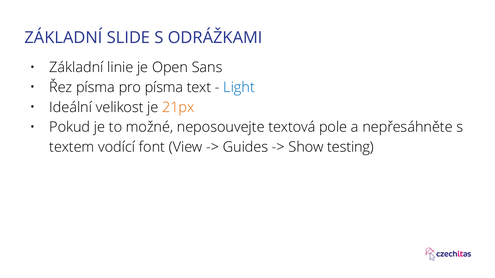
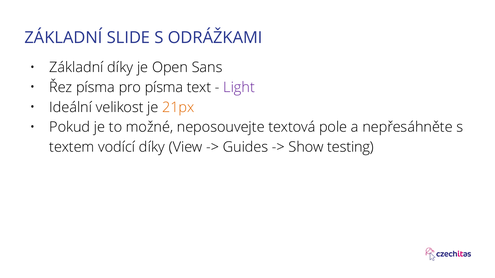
Základní linie: linie -> díky
Light colour: blue -> purple
vodící font: font -> díky
